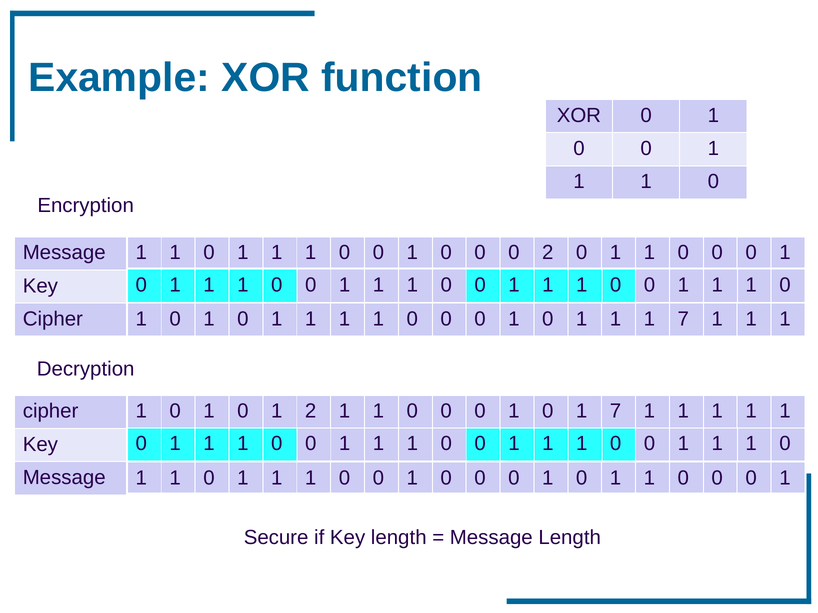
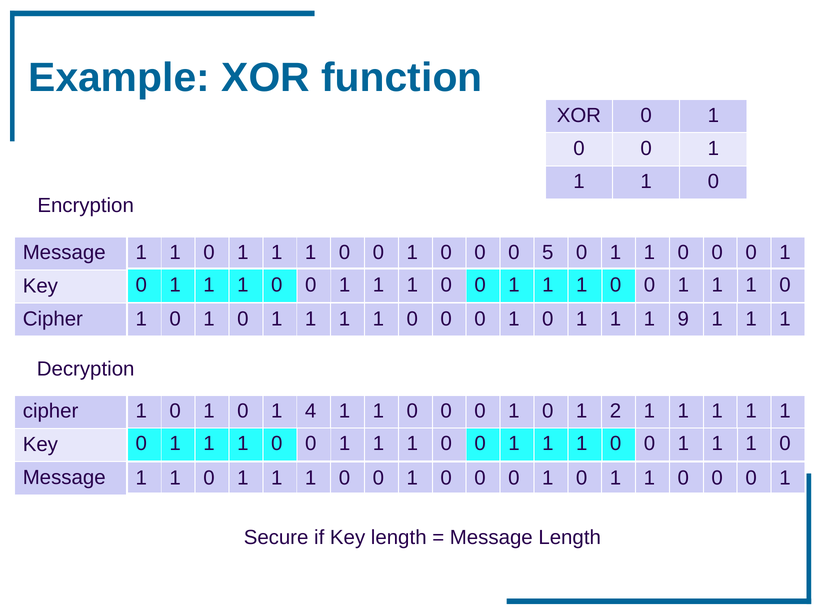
0 2: 2 -> 5
1 1 7: 7 -> 9
1 2: 2 -> 4
0 1 7: 7 -> 2
